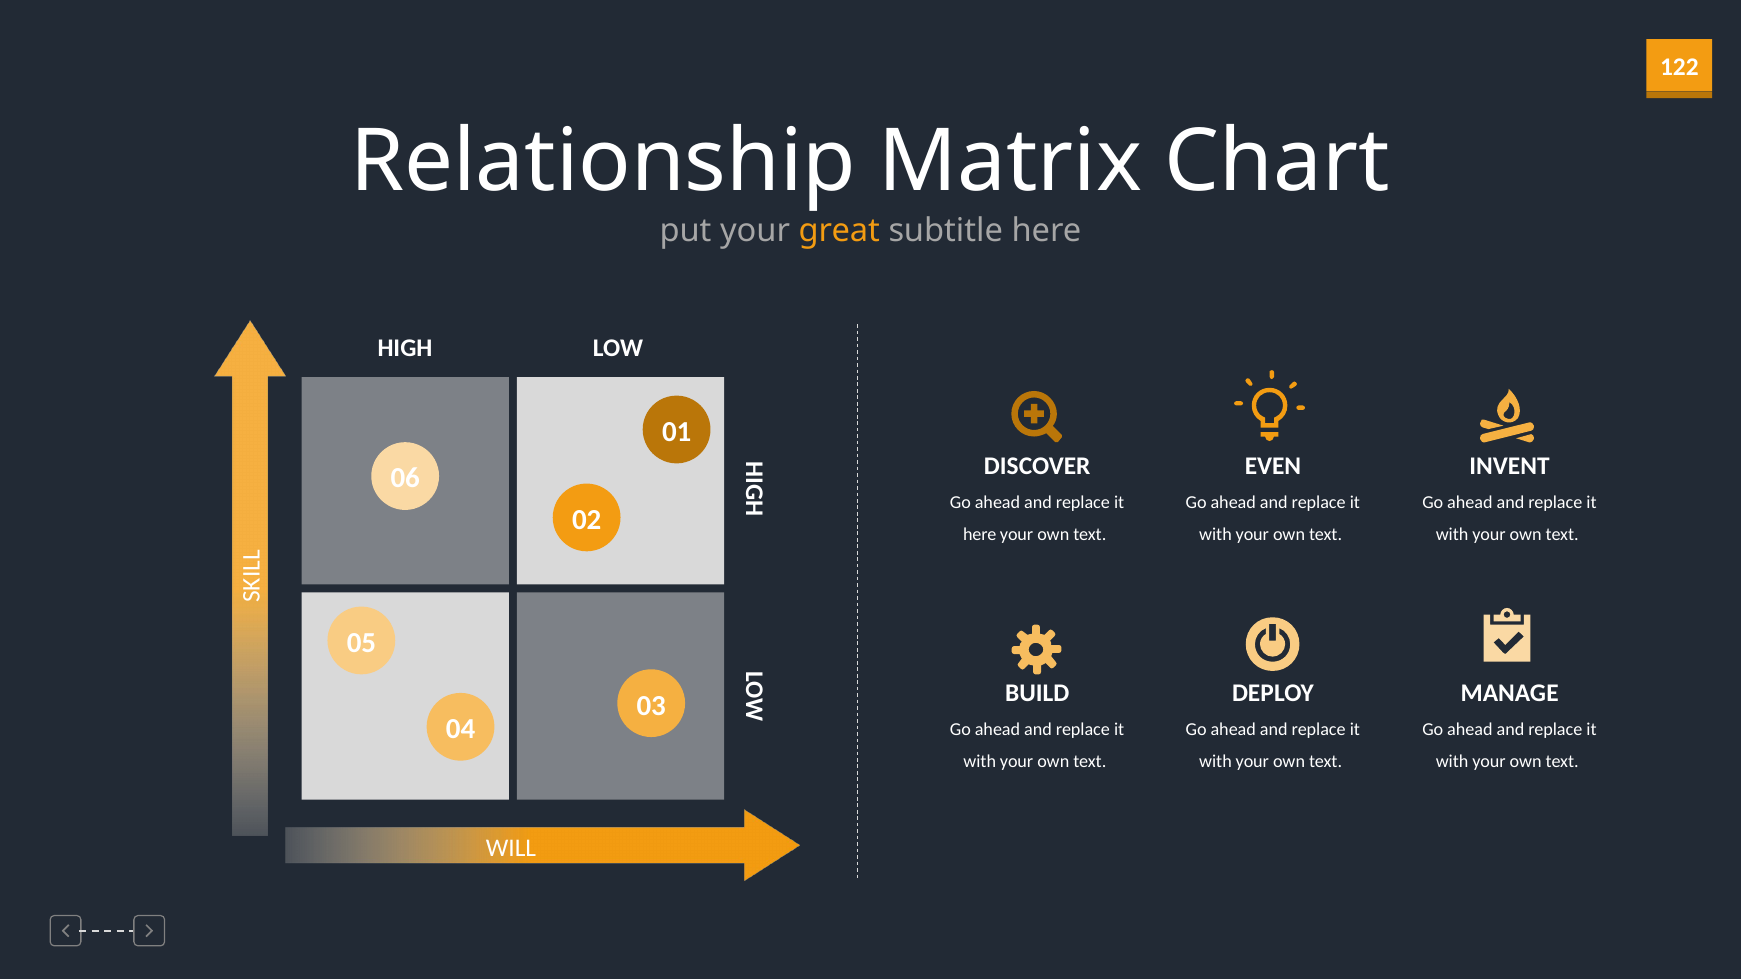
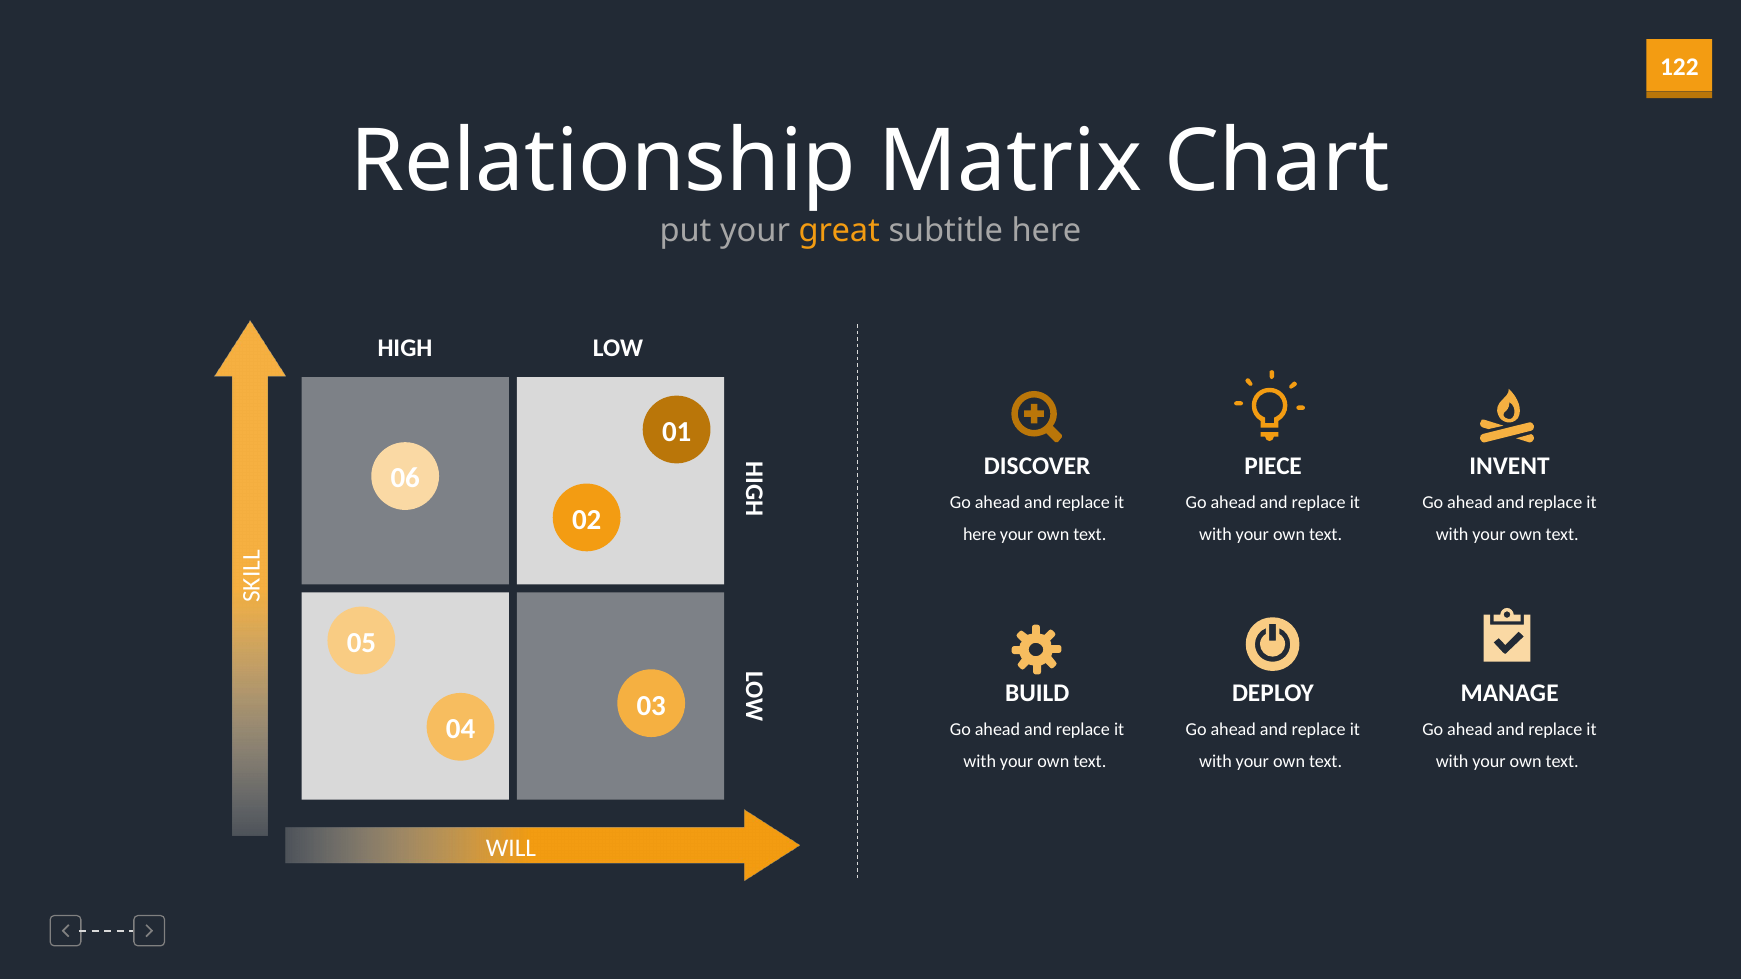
EVEN: EVEN -> PIECE
